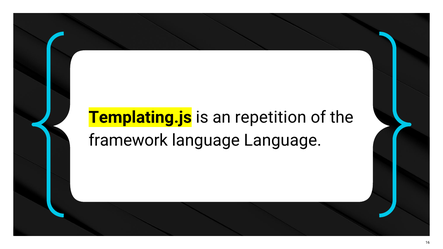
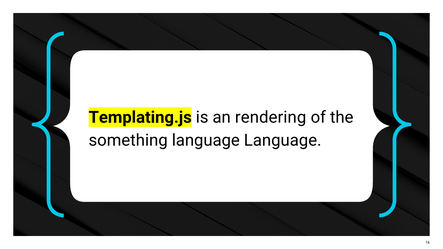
repetition: repetition -> rendering
framework: framework -> something
